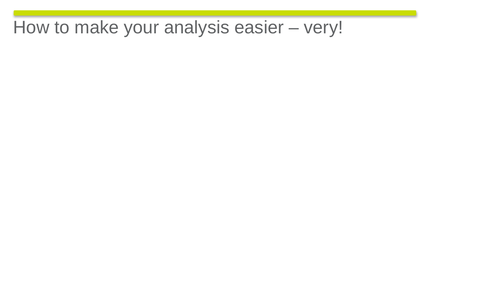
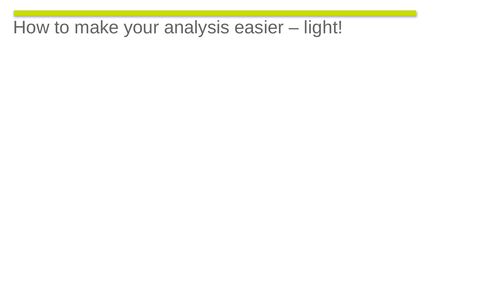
very: very -> light
